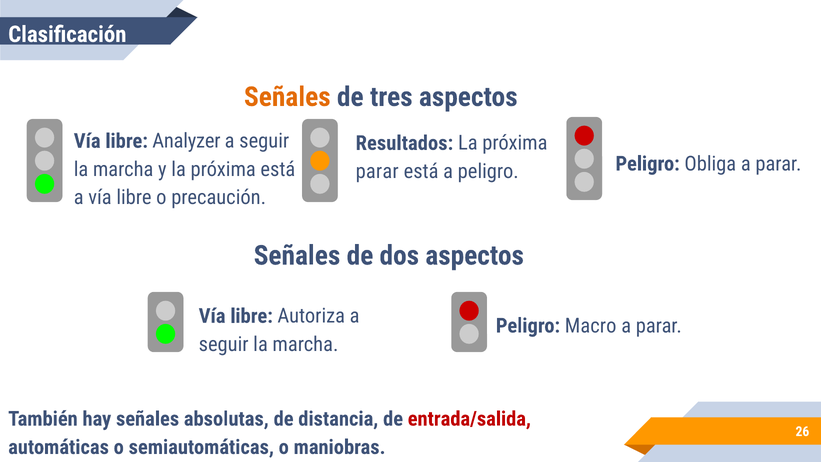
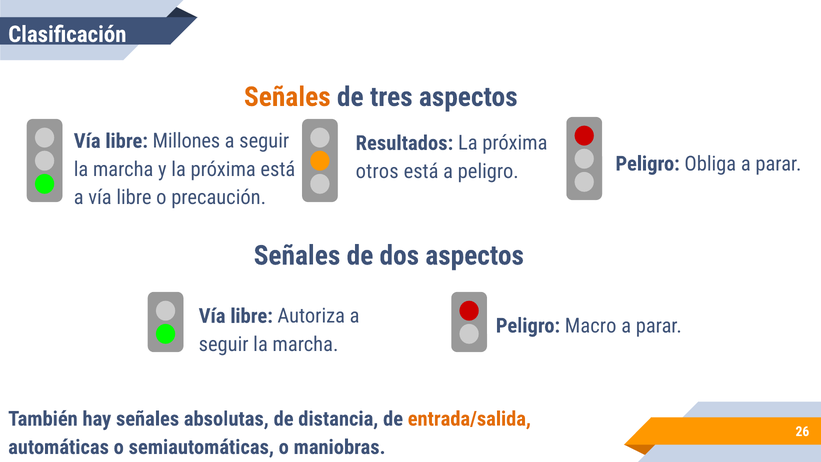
Analyzer: Analyzer -> Millones
parar at (377, 171): parar -> otros
entrada/salida colour: red -> orange
